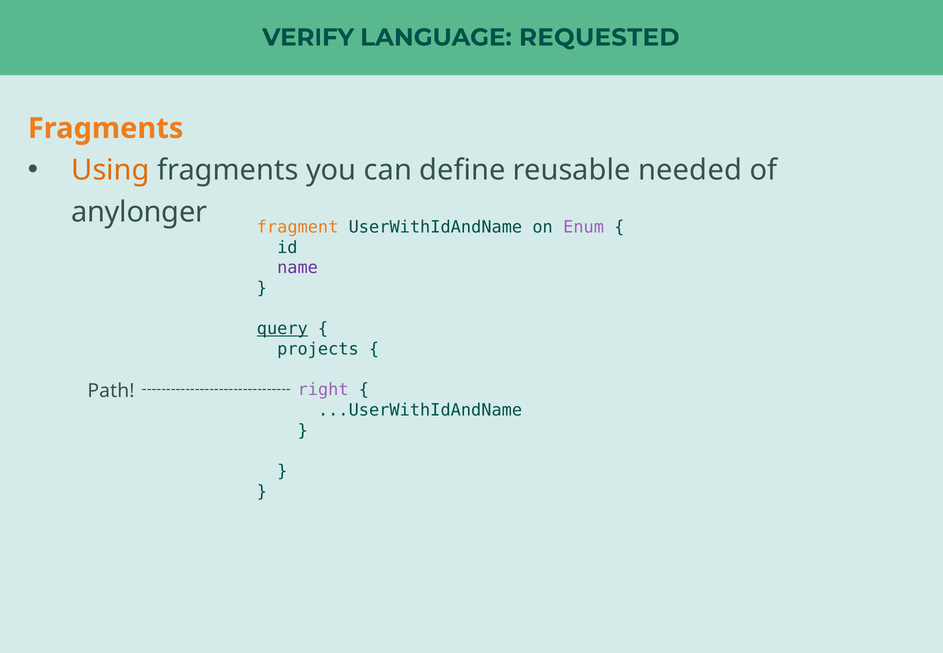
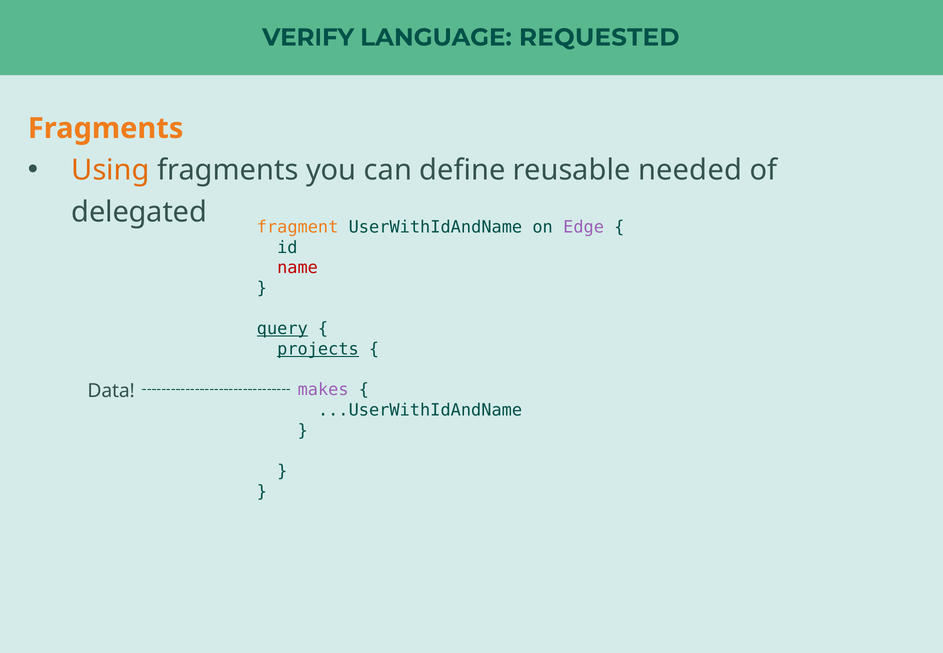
anylonger: anylonger -> delegated
Enum: Enum -> Edge
name colour: purple -> red
projects underline: none -> present
right: right -> makes
Path: Path -> Data
